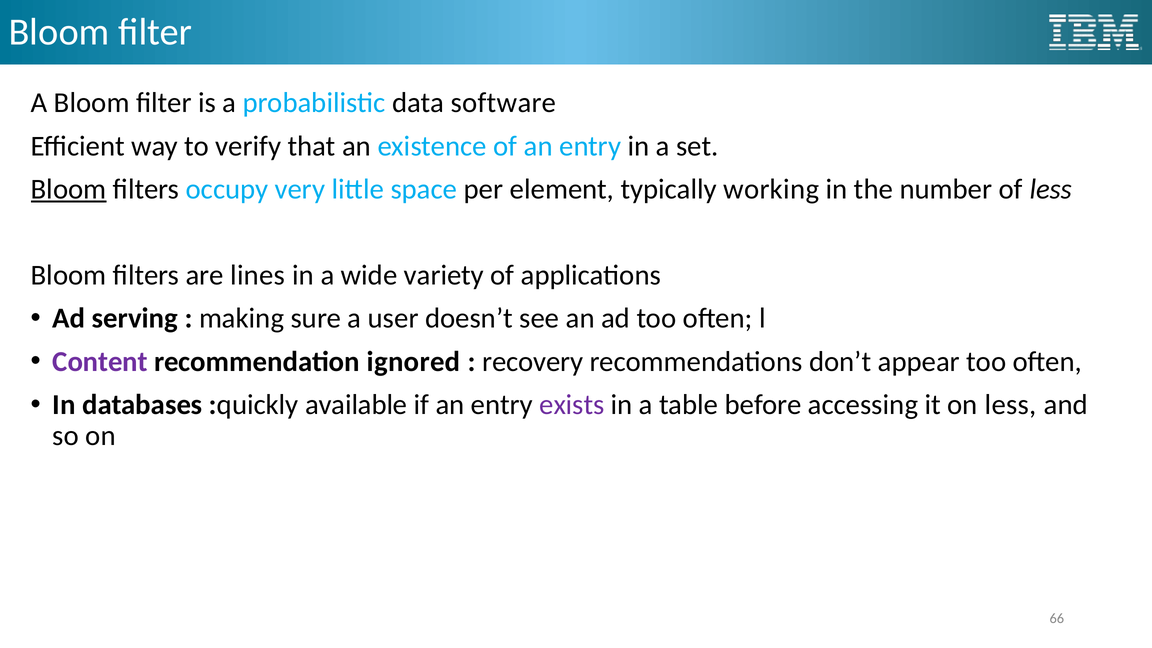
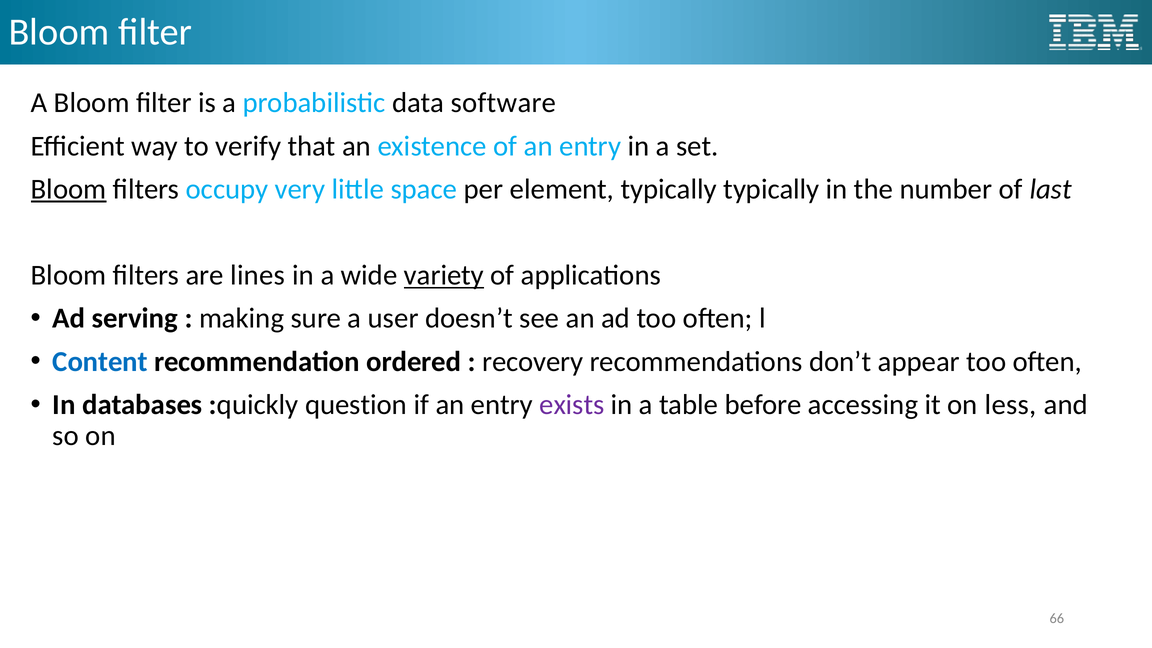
typically working: working -> typically
of less: less -> last
variety underline: none -> present
Content colour: purple -> blue
ignored: ignored -> ordered
available: available -> question
